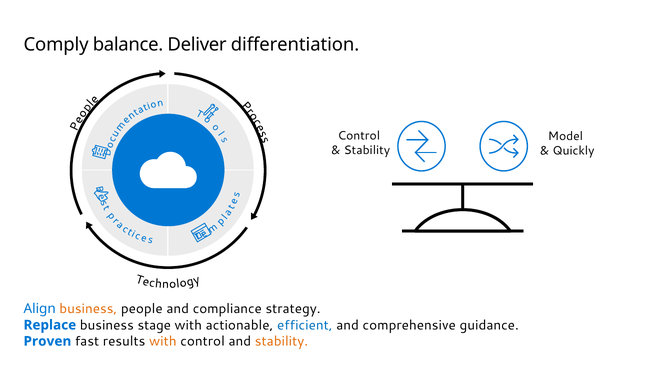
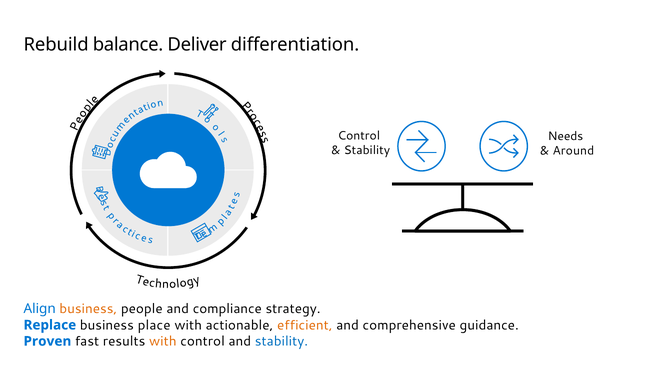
Comply: Comply -> Rebuild
Model: Model -> Needs
Quickly: Quickly -> Around
stage: stage -> place
efficient colour: blue -> orange
stability at (281, 341) colour: orange -> blue
